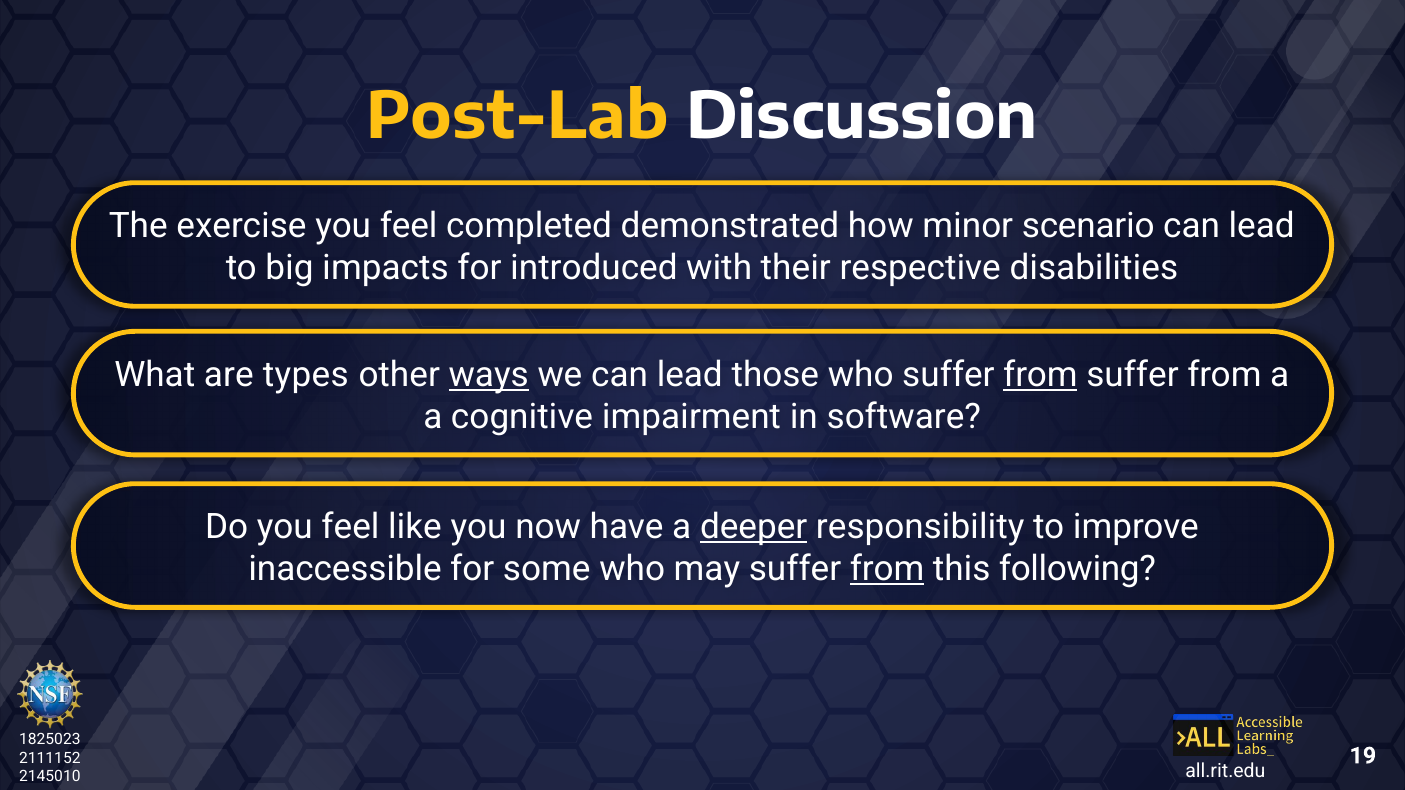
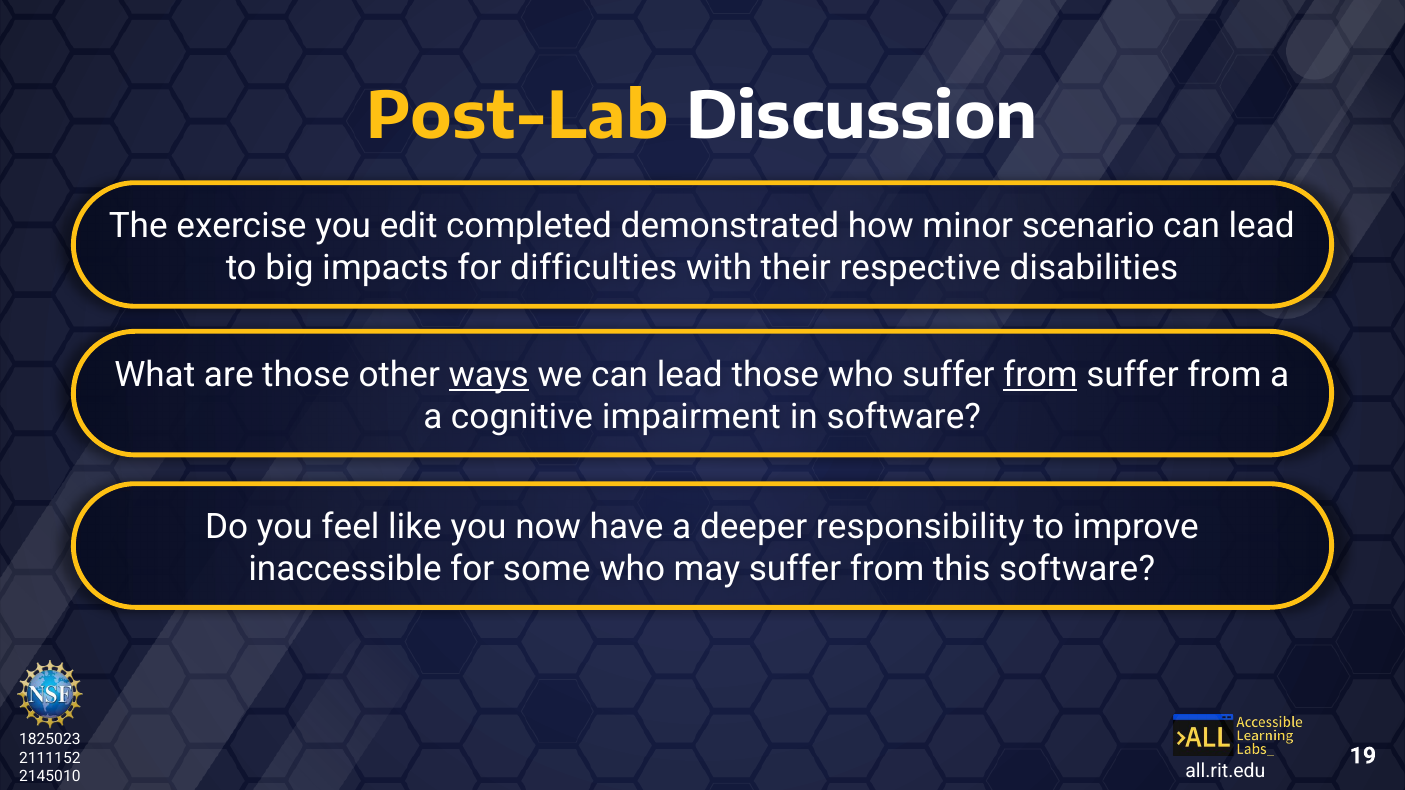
exercise you feel: feel -> edit
introduced: introduced -> difficulties
are types: types -> those
deeper underline: present -> none
from at (887, 569) underline: present -> none
this following: following -> software
